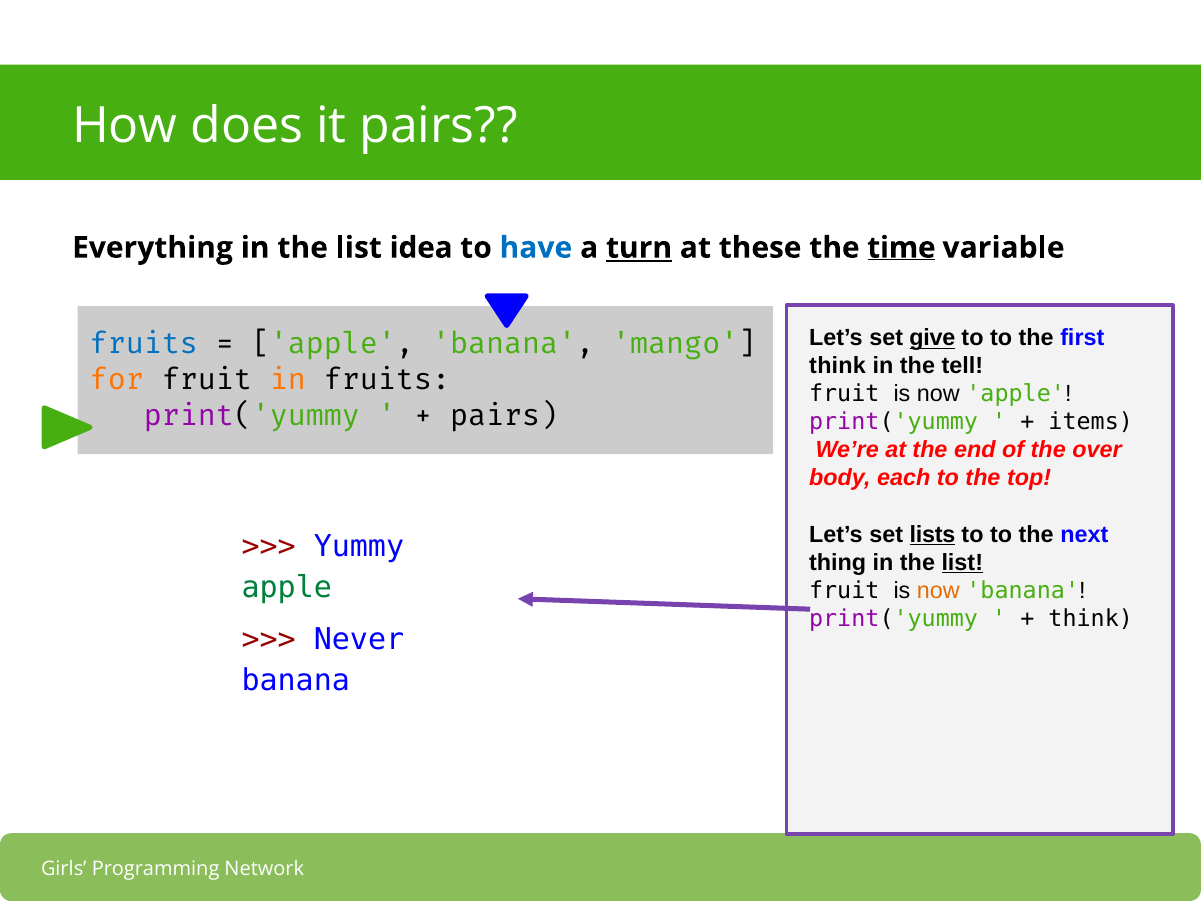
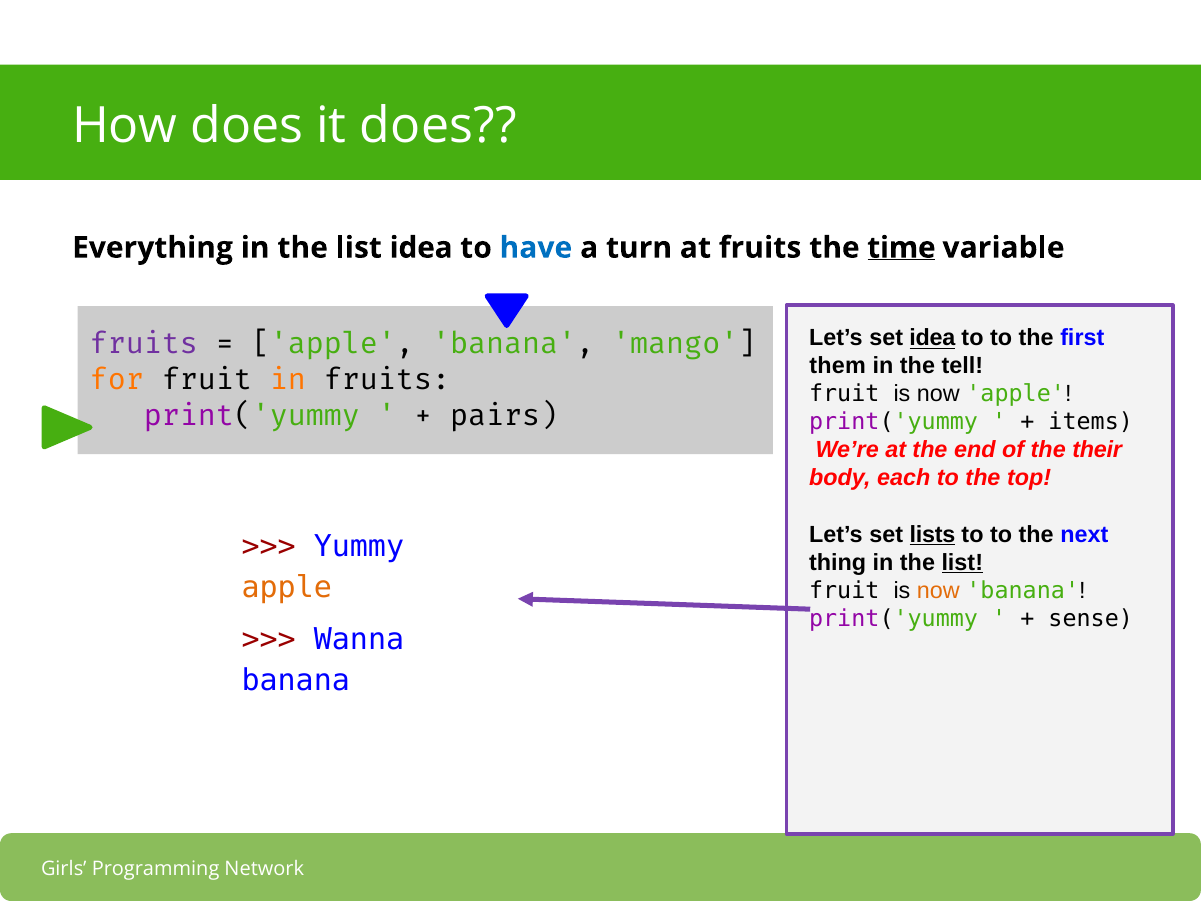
it pairs: pairs -> does
turn underline: present -> none
at these: these -> fruits
set give: give -> idea
fruits at (144, 344) colour: blue -> purple
think at (838, 366): think -> them
over: over -> their
apple at (287, 588) colour: green -> orange
think at (1091, 618): think -> sense
Never: Never -> Wanna
